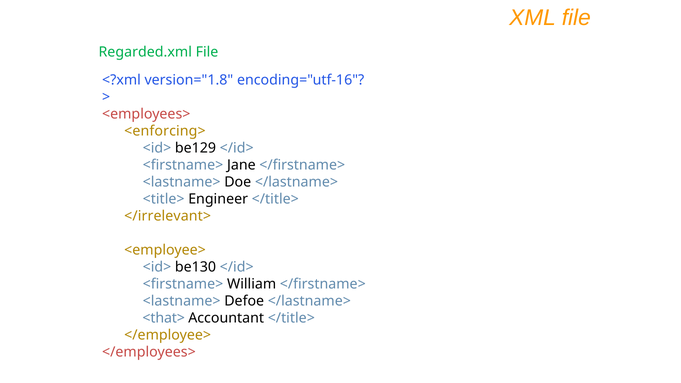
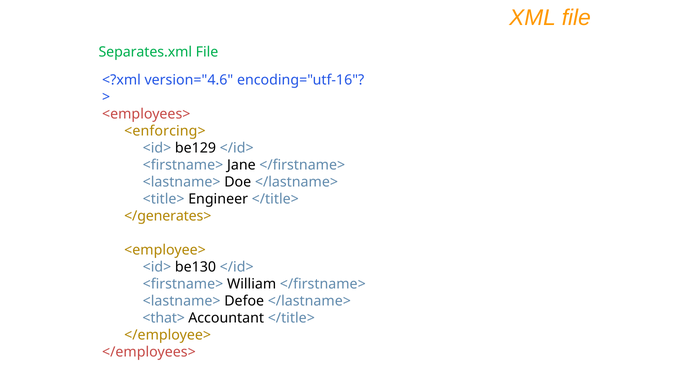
Regarded.xml: Regarded.xml -> Separates.xml
version="1.8: version="1.8 -> version="4.6
</irrelevant>: </irrelevant> -> </generates>
